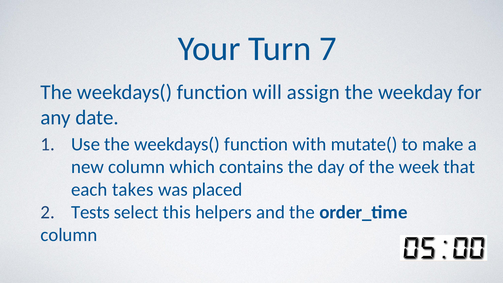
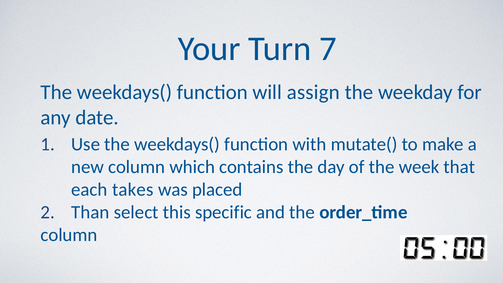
Tests: Tests -> Than
helpers: helpers -> specific
